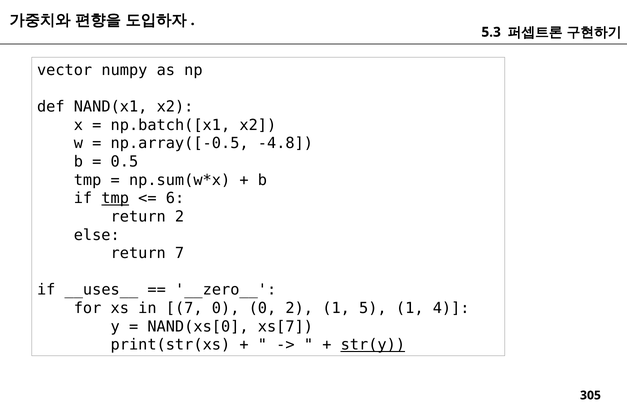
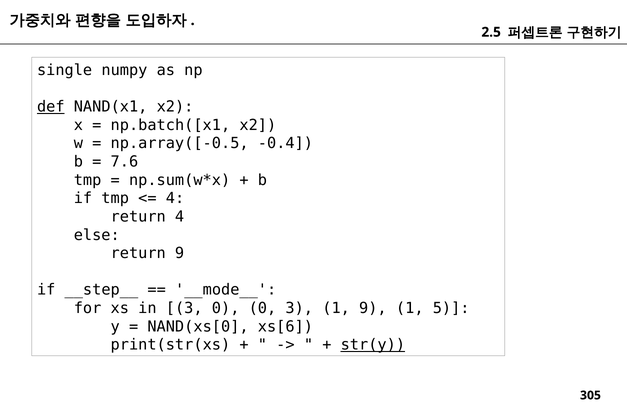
5.3: 5.3 -> 2.5
vector: vector -> single
def underline: none -> present
-4.8: -4.8 -> -0.4
0.5: 0.5 -> 7.6
tmp at (115, 198) underline: present -> none
6 at (175, 198): 6 -> 4
return 2: 2 -> 4
return 7: 7 -> 9
__uses__: __uses__ -> __step__
__zero__: __zero__ -> __mode__
in 7: 7 -> 3
0 2: 2 -> 3
1 5: 5 -> 9
4: 4 -> 5
xs[7: xs[7 -> xs[6
